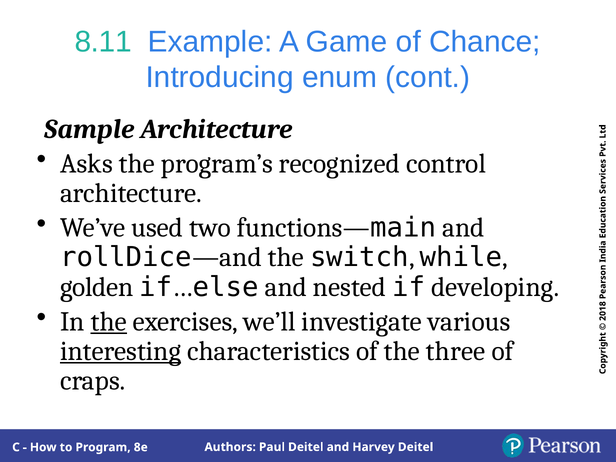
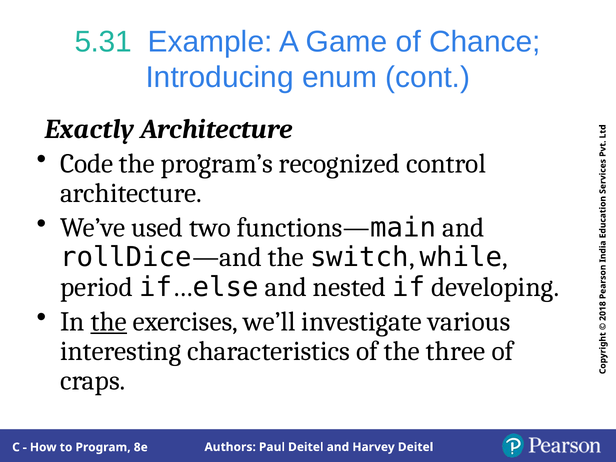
8.11: 8.11 -> 5.31
Sample: Sample -> Exactly
Asks: Asks -> Code
golden: golden -> period
interesting underline: present -> none
